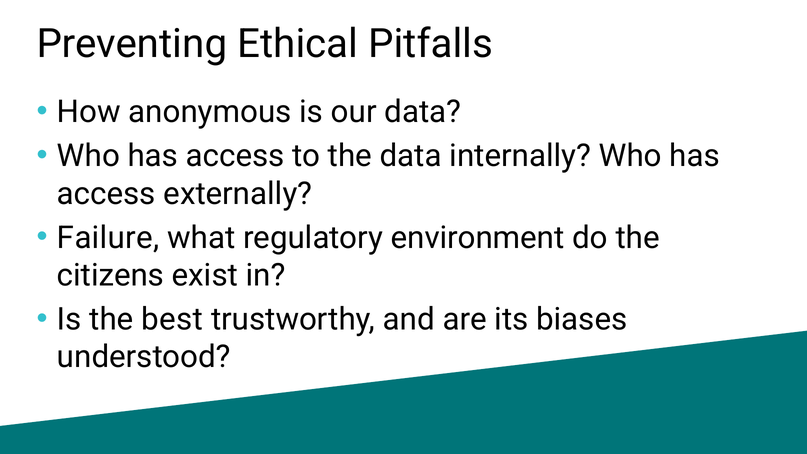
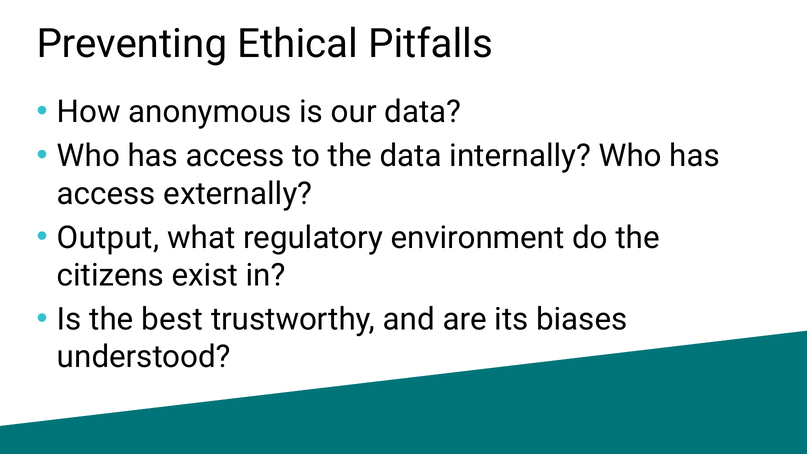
Failure: Failure -> Output
